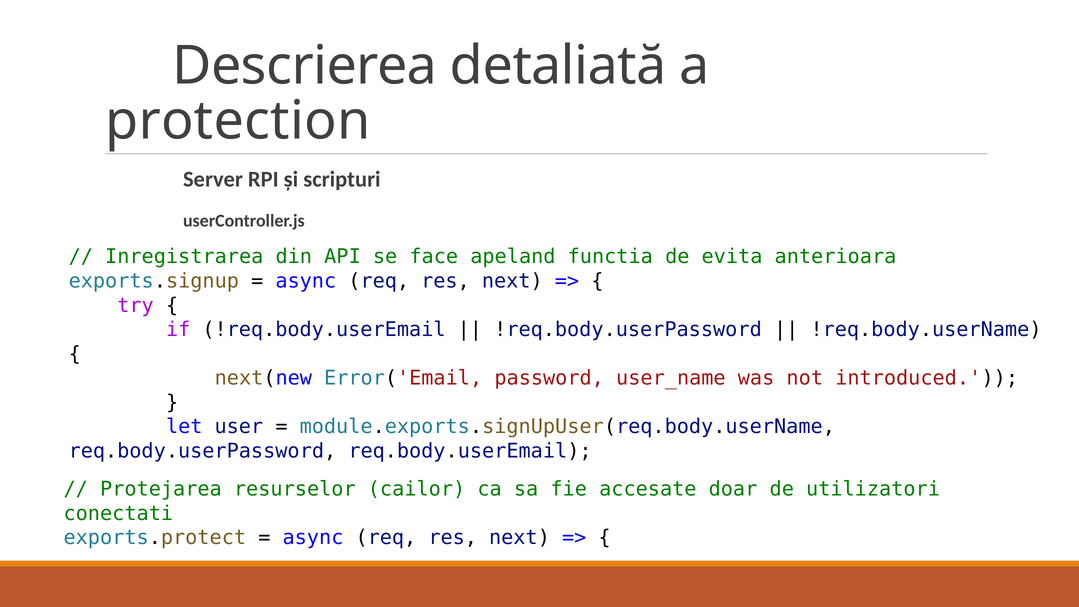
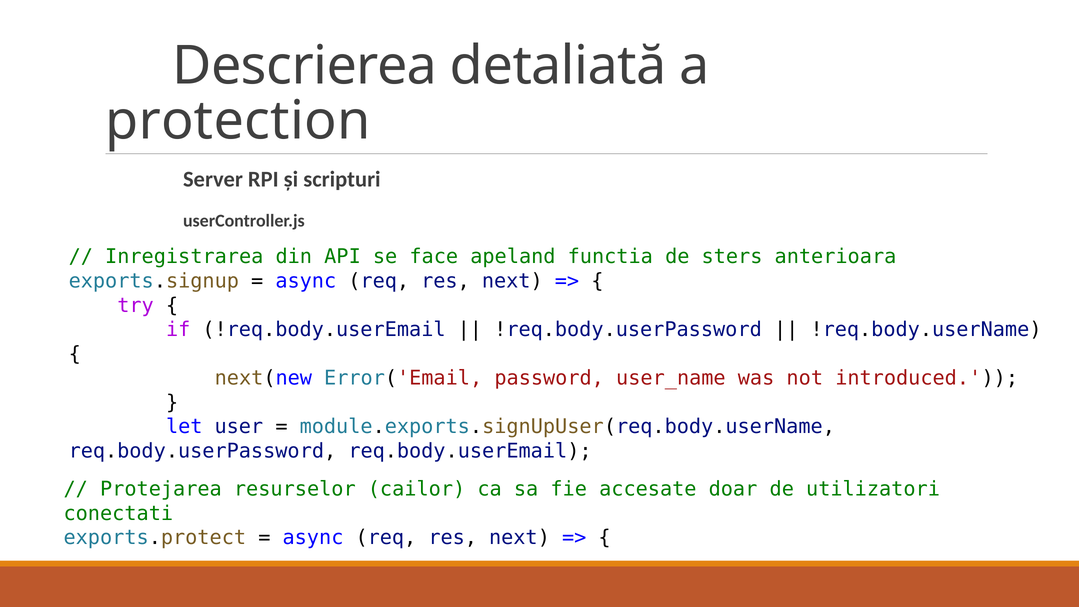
evita: evita -> sters
